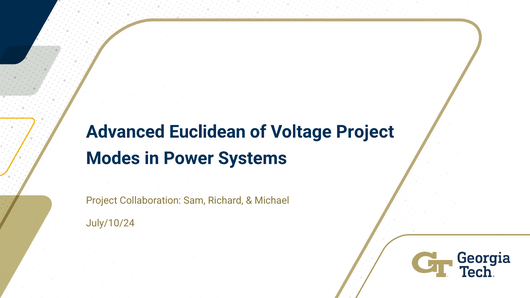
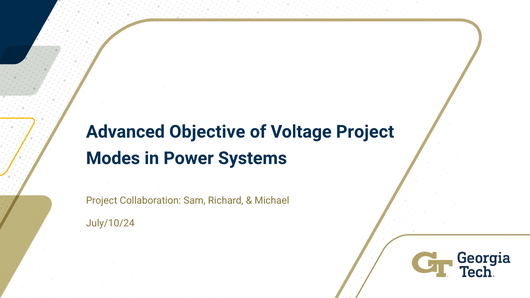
Euclidean: Euclidean -> Objective
